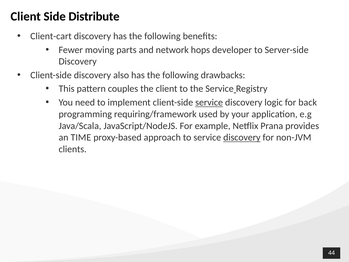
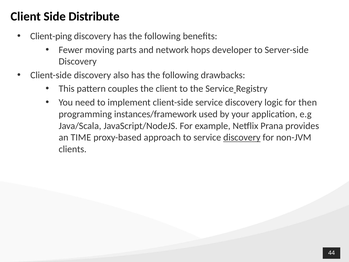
Client-cart: Client-cart -> Client-ping
service at (209, 102) underline: present -> none
back: back -> then
requiring/framework: requiring/framework -> instances/framework
